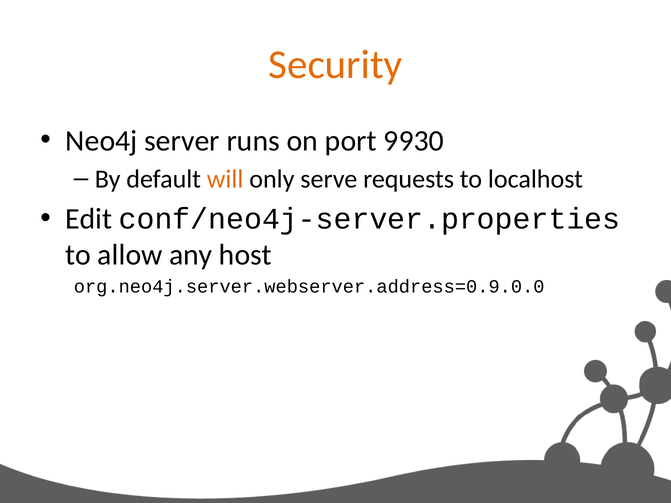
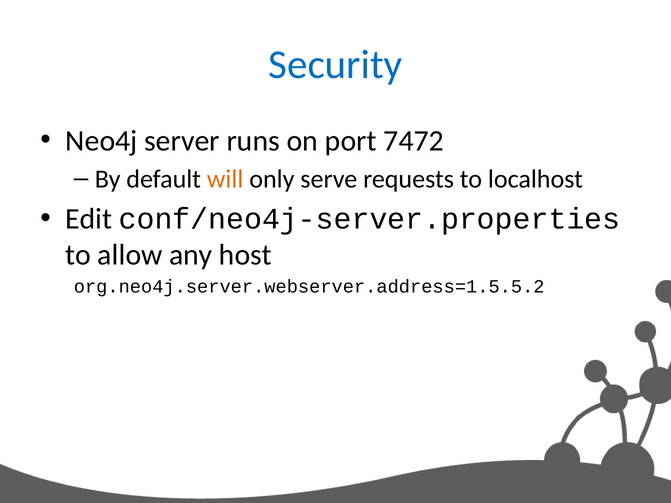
Security colour: orange -> blue
9930: 9930 -> 7472
org.neo4j.server.webserver.address=0.9.0.0: org.neo4j.server.webserver.address=0.9.0.0 -> org.neo4j.server.webserver.address=1.5.5.2
